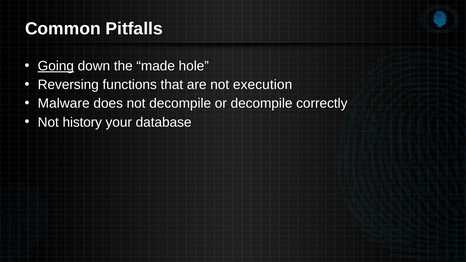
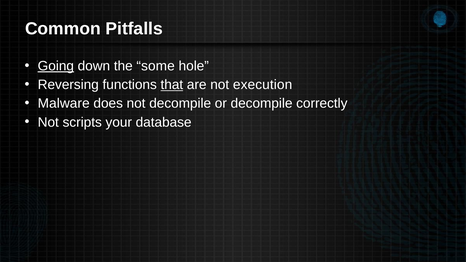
made: made -> some
that underline: none -> present
history: history -> scripts
